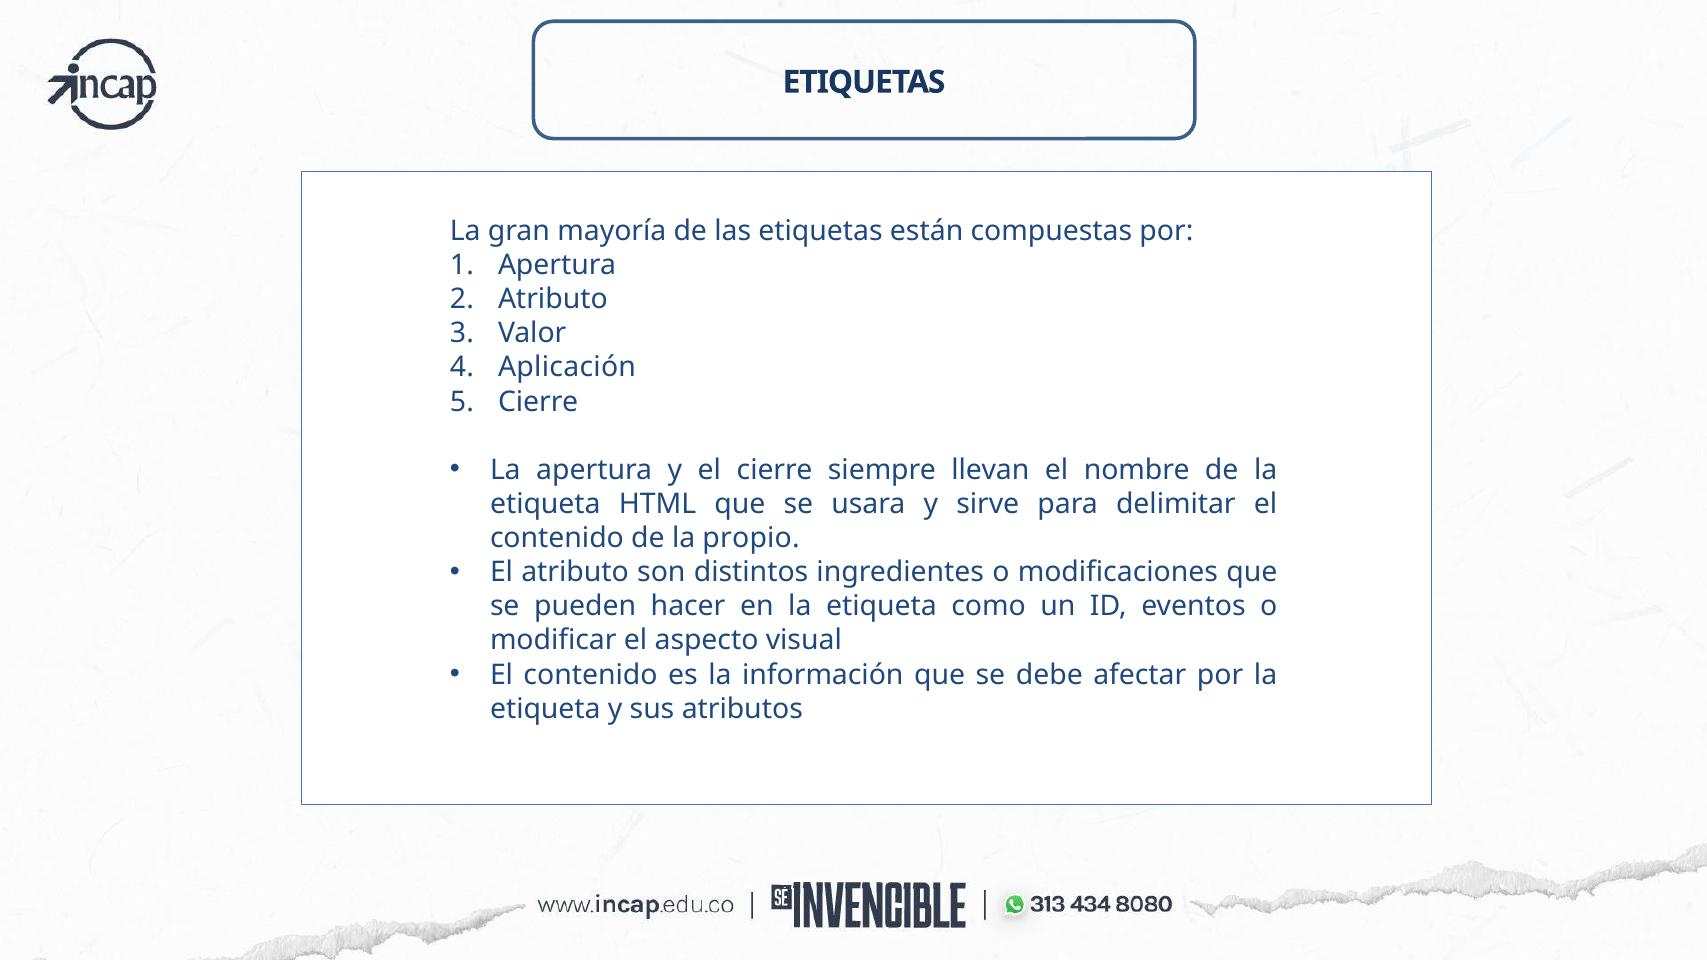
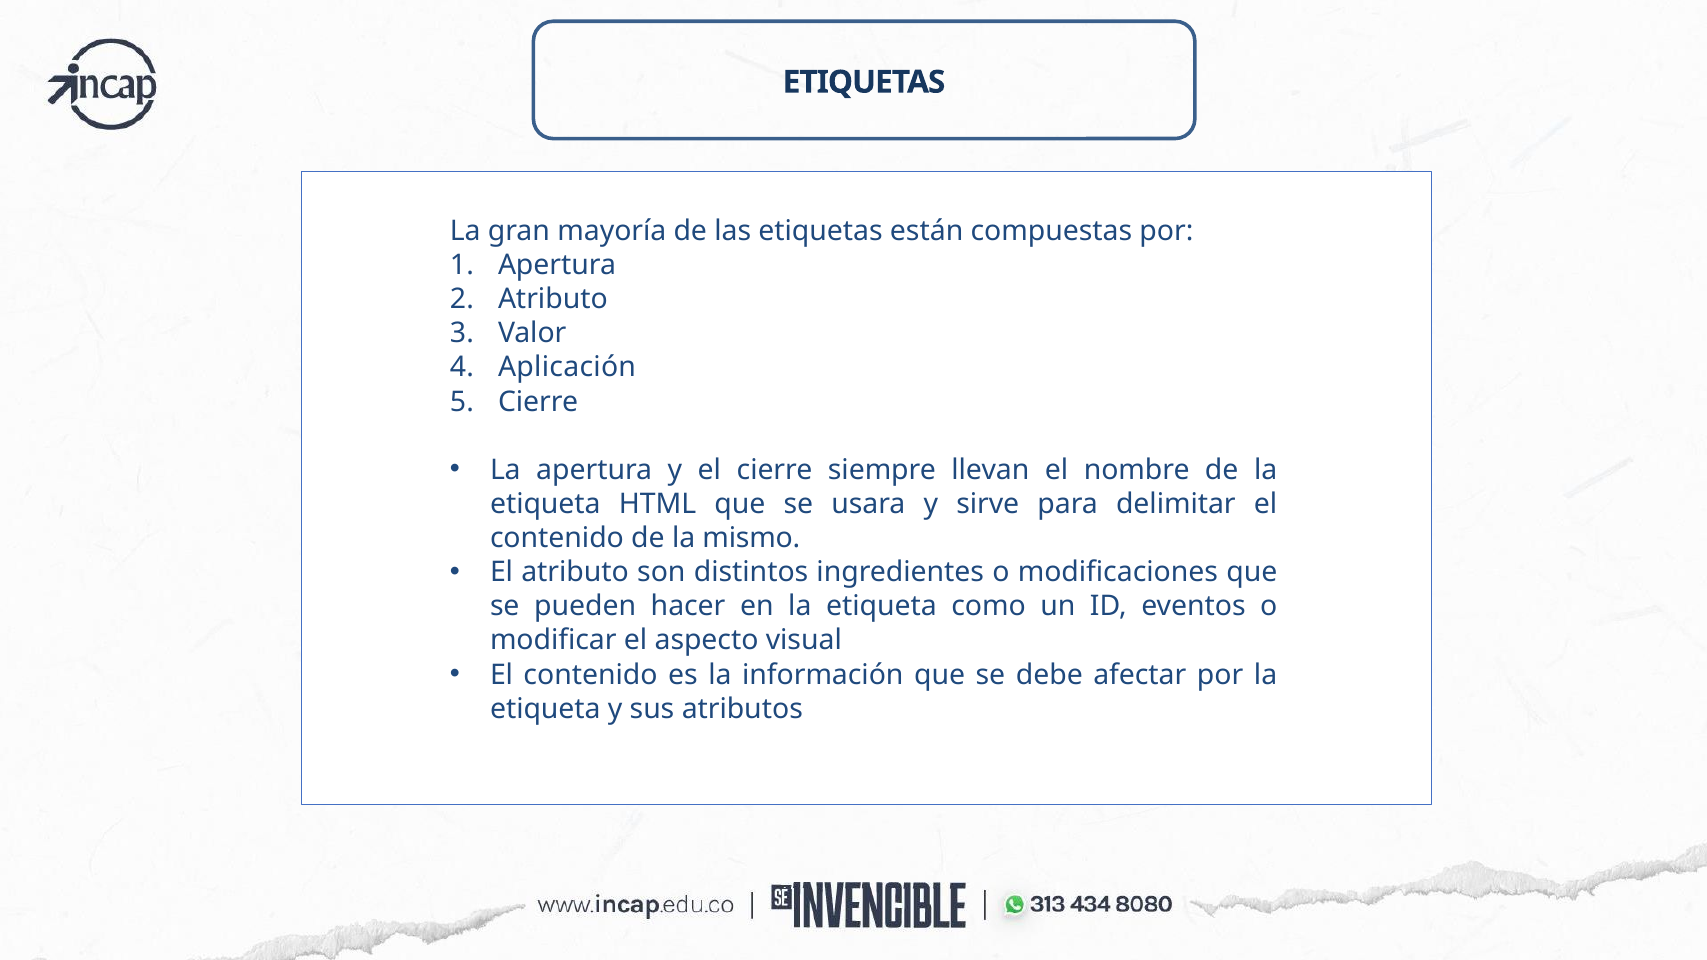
propio: propio -> mismo
